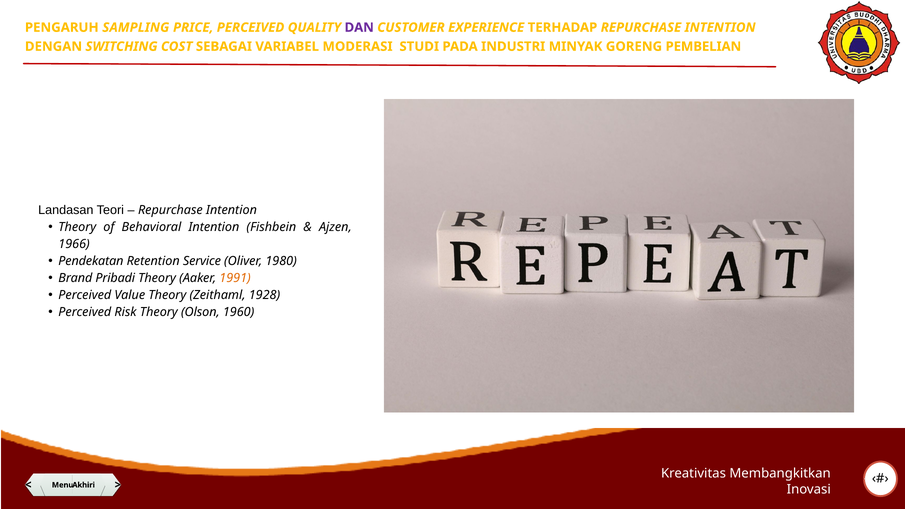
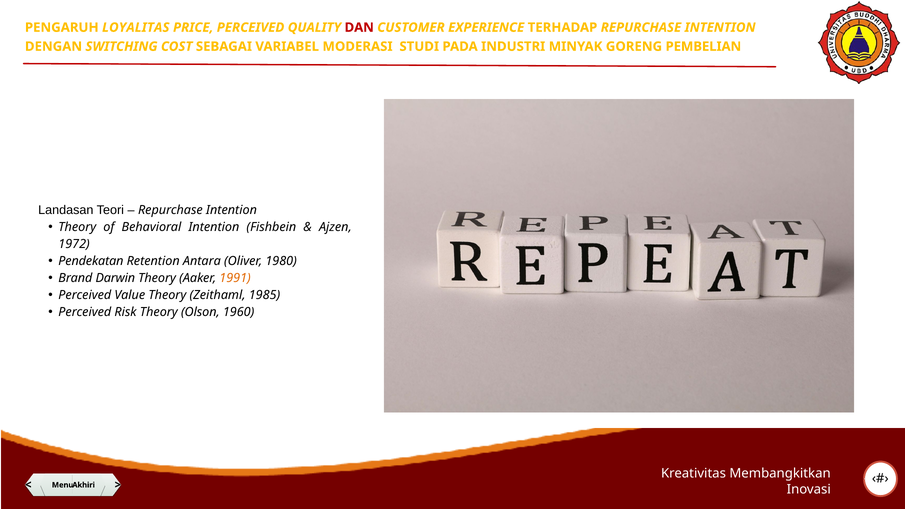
SAMPLING: SAMPLING -> LOYALITAS
DAN colour: purple -> red
1966: 1966 -> 1972
Service: Service -> Antara
Pribadi: Pribadi -> Darwin
1928: 1928 -> 1985
